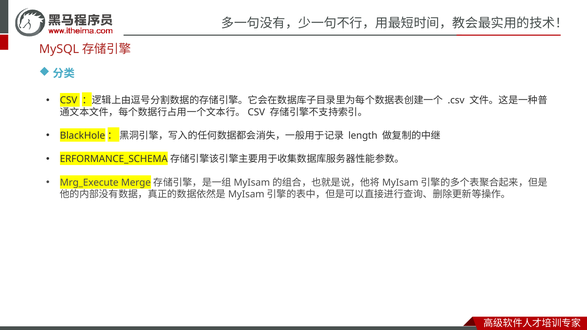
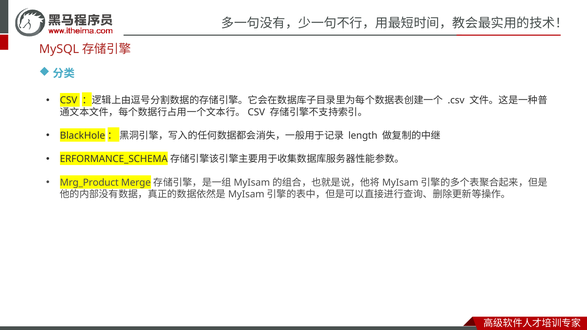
Mrg_Execute: Mrg_Execute -> Mrg_Product
